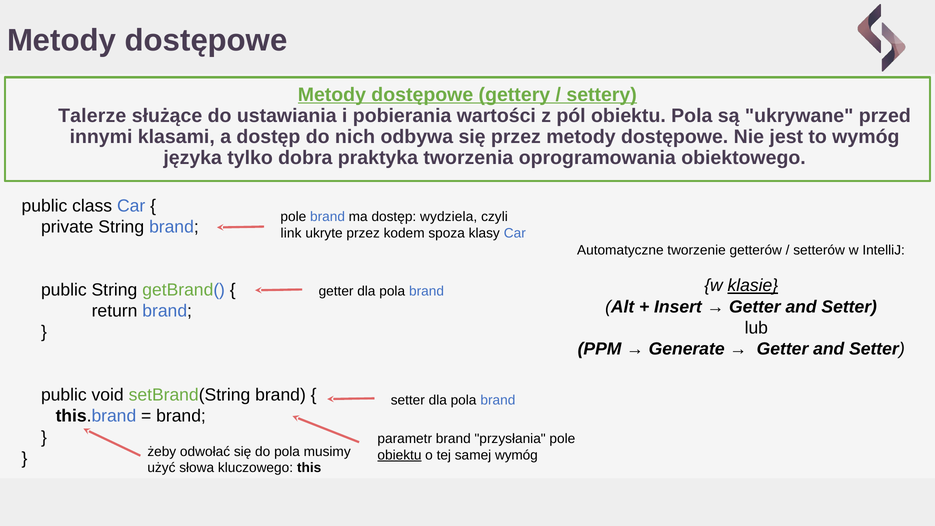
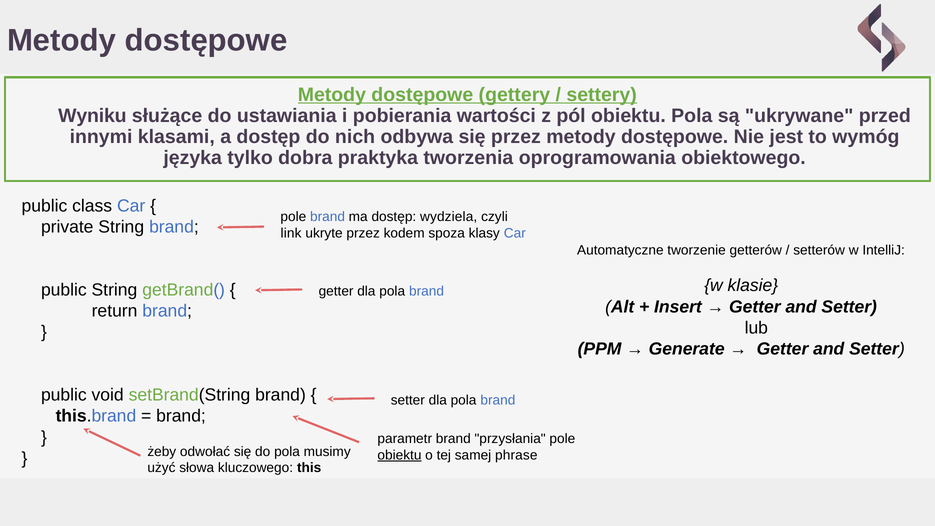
Talerze: Talerze -> Wyniku
klasie underline: present -> none
samej wymóg: wymóg -> phrase
